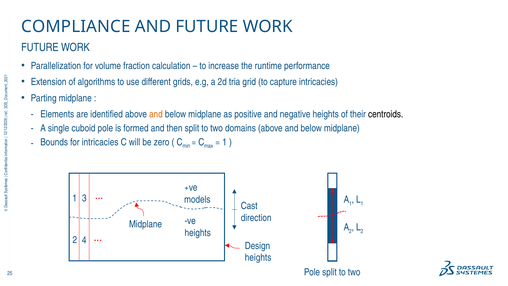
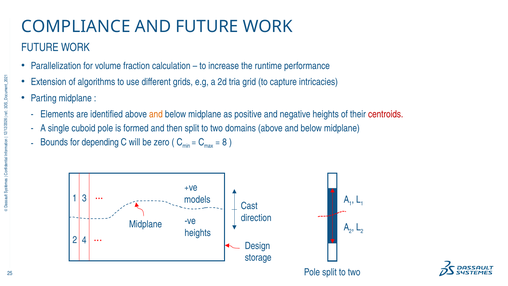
centroids colour: black -> red
for intricacies: intricacies -> depending
1 at (225, 142): 1 -> 8
heights at (258, 257): heights -> storage
